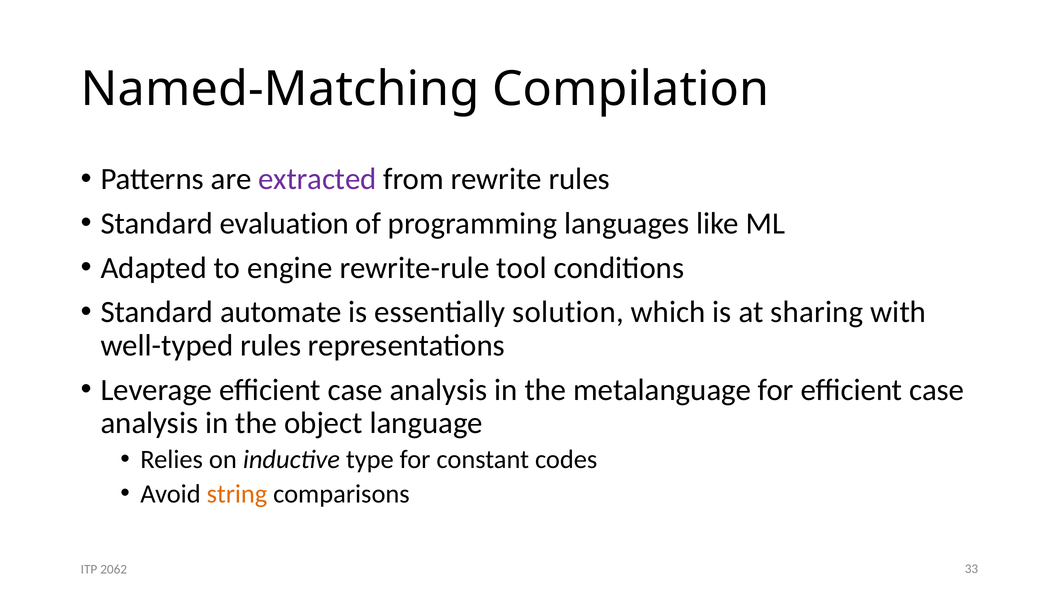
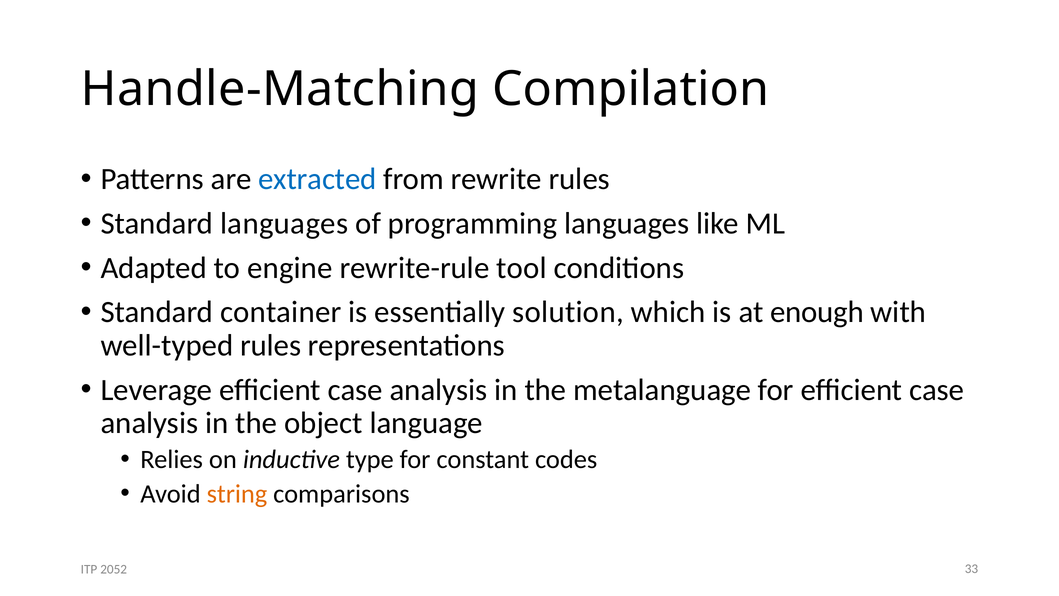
Named-Matching: Named-Matching -> Handle-Matching
extracted colour: purple -> blue
Standard evaluation: evaluation -> languages
automate: automate -> container
sharing: sharing -> enough
2062: 2062 -> 2052
